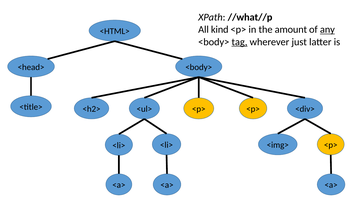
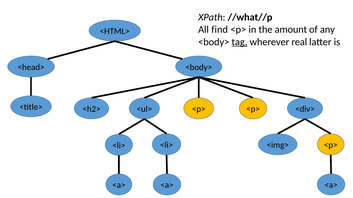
kind: kind -> find
any underline: present -> none
just: just -> real
